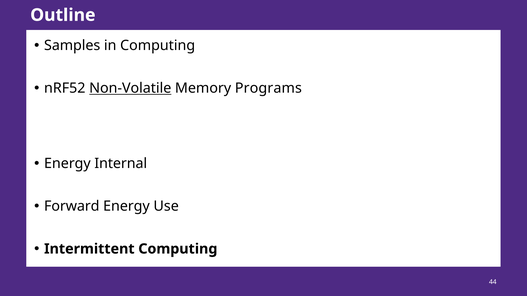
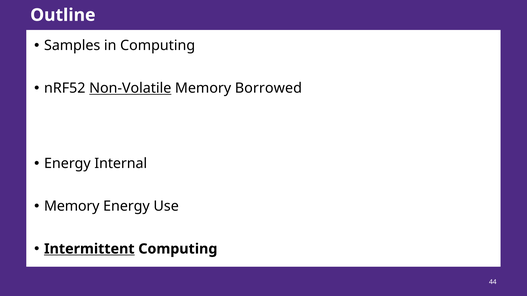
Programs: Programs -> Borrowed
Forward at (72, 206): Forward -> Memory
Intermittent underline: none -> present
